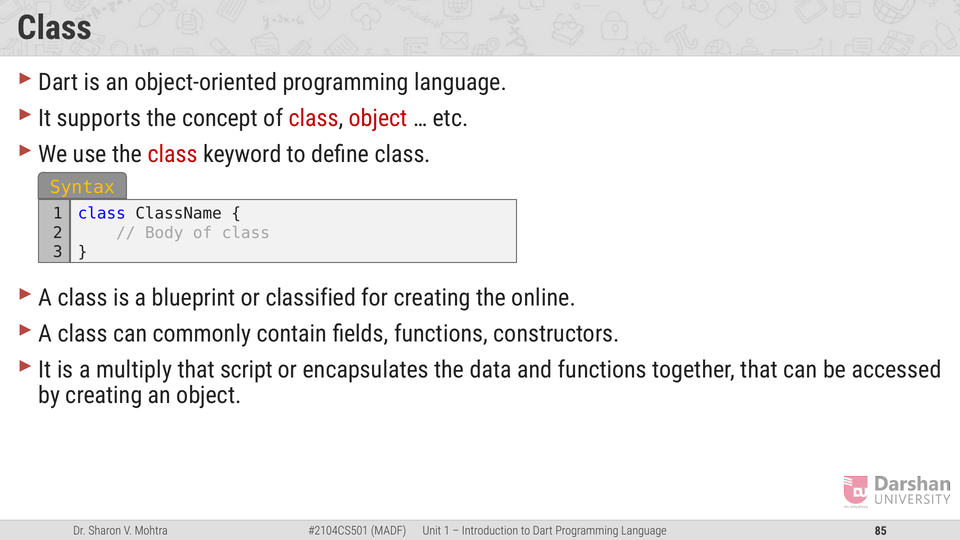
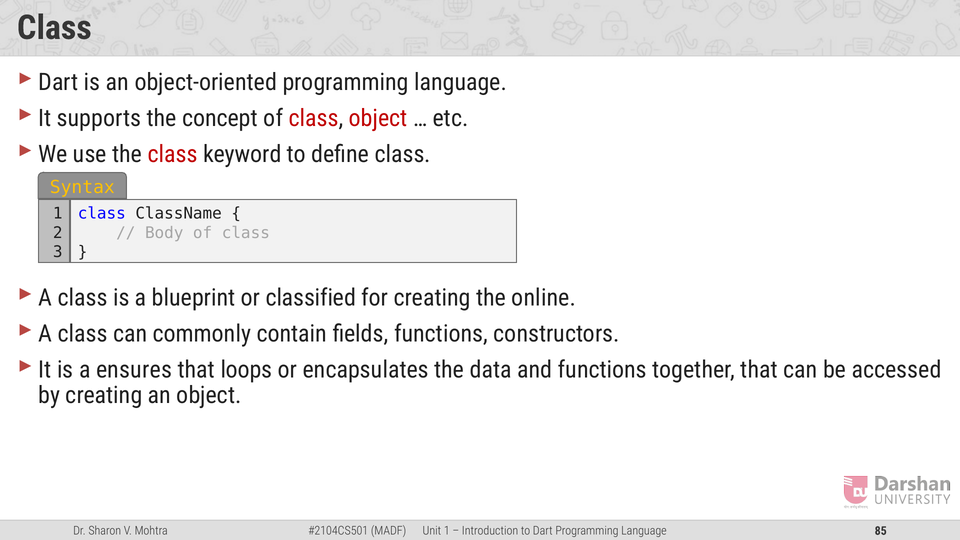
multiply: multiply -> ensures
script: script -> loops
